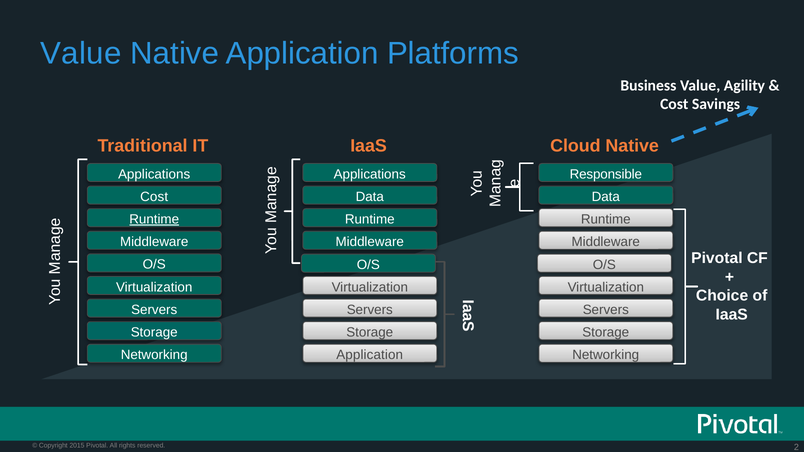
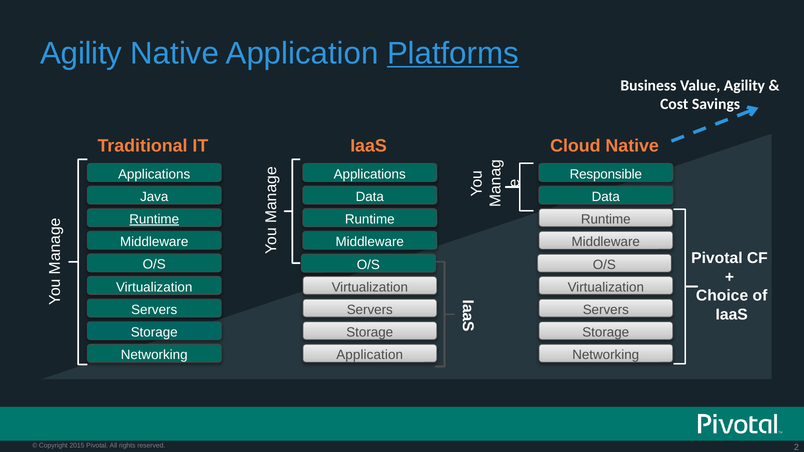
Value at (81, 53): Value -> Agility
Platforms underline: none -> present
Cost at (154, 197): Cost -> Java
